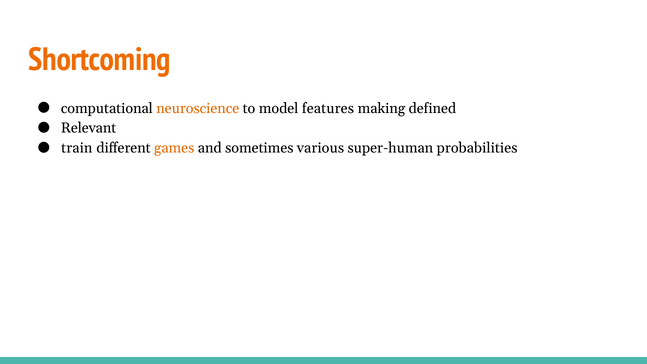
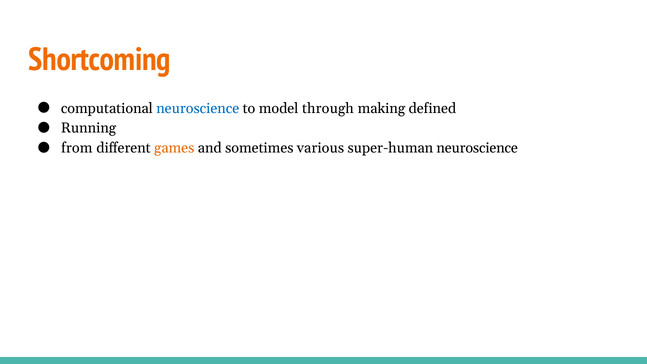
neuroscience at (198, 108) colour: orange -> blue
features: features -> through
Relevant: Relevant -> Running
train: train -> from
super-human probabilities: probabilities -> neuroscience
